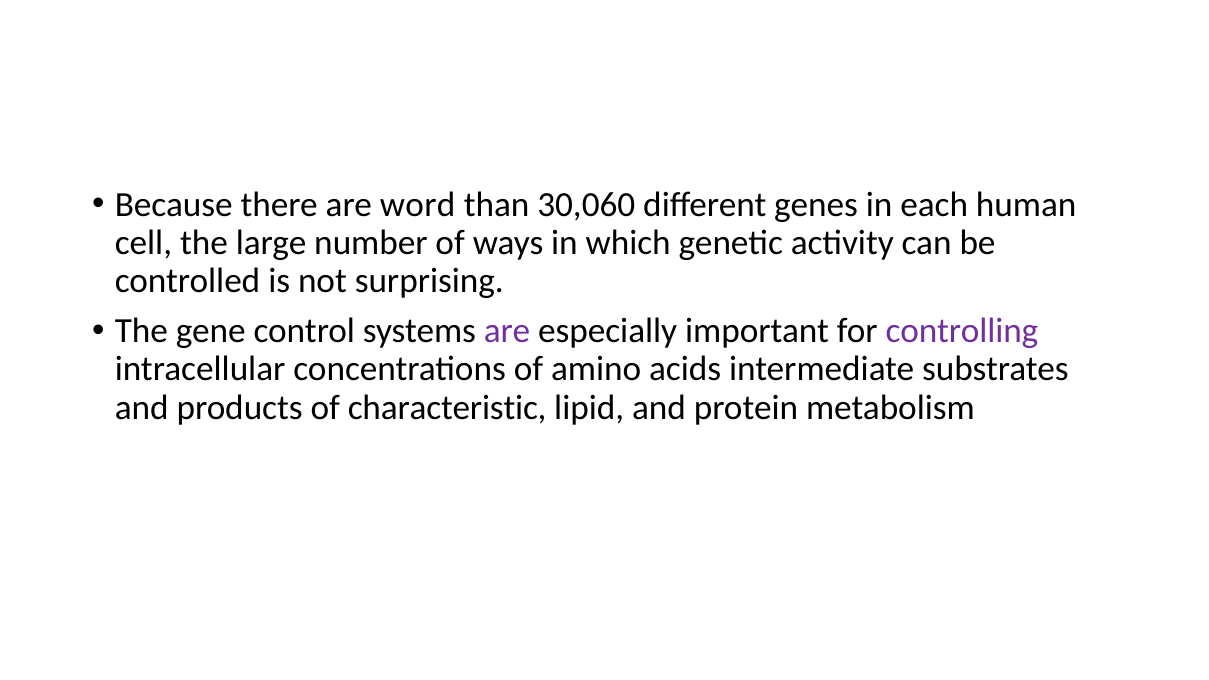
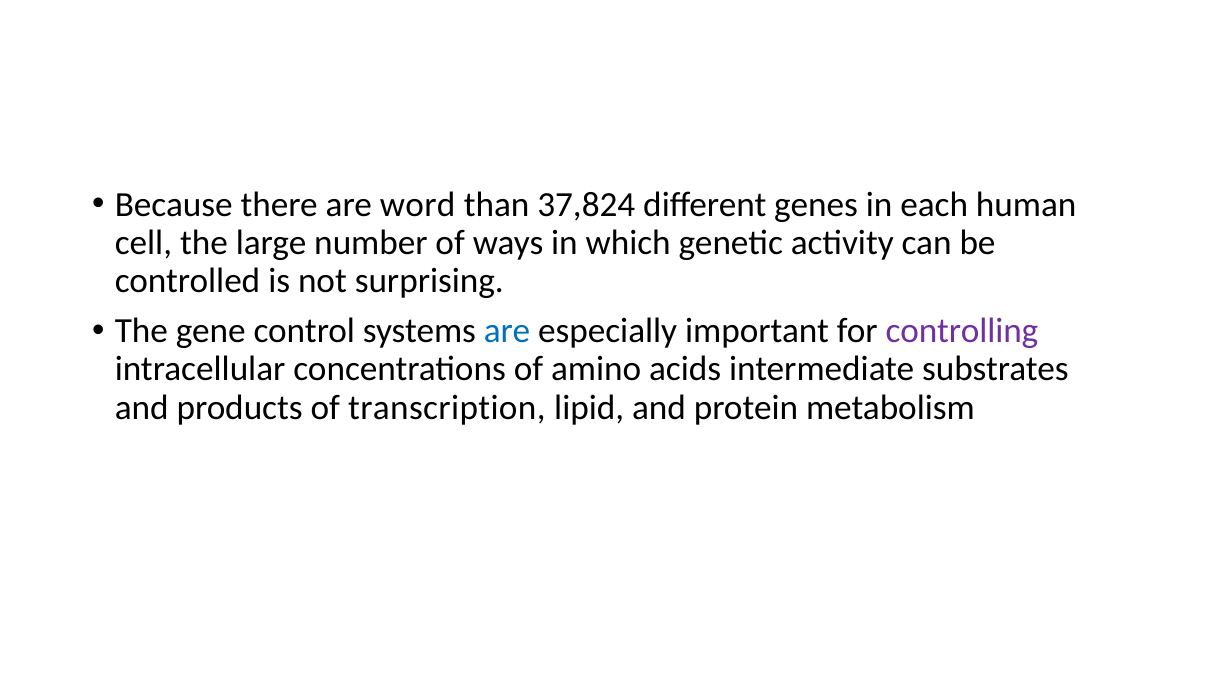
30,060: 30,060 -> 37,824
are at (507, 331) colour: purple -> blue
characteristic: characteristic -> transcription
